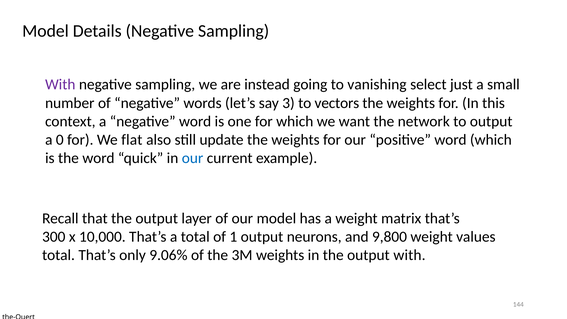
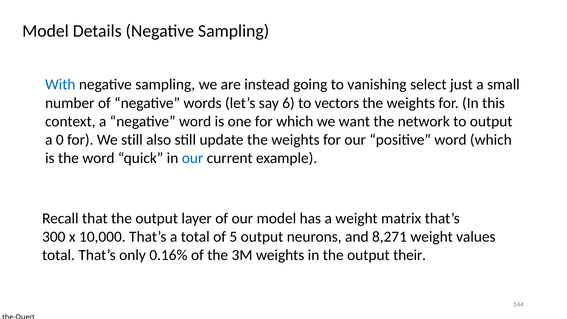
With at (60, 85) colour: purple -> blue
3: 3 -> 6
We flat: flat -> still
1: 1 -> 5
9,800: 9,800 -> 8,271
9.06%: 9.06% -> 0.16%
output with: with -> their
